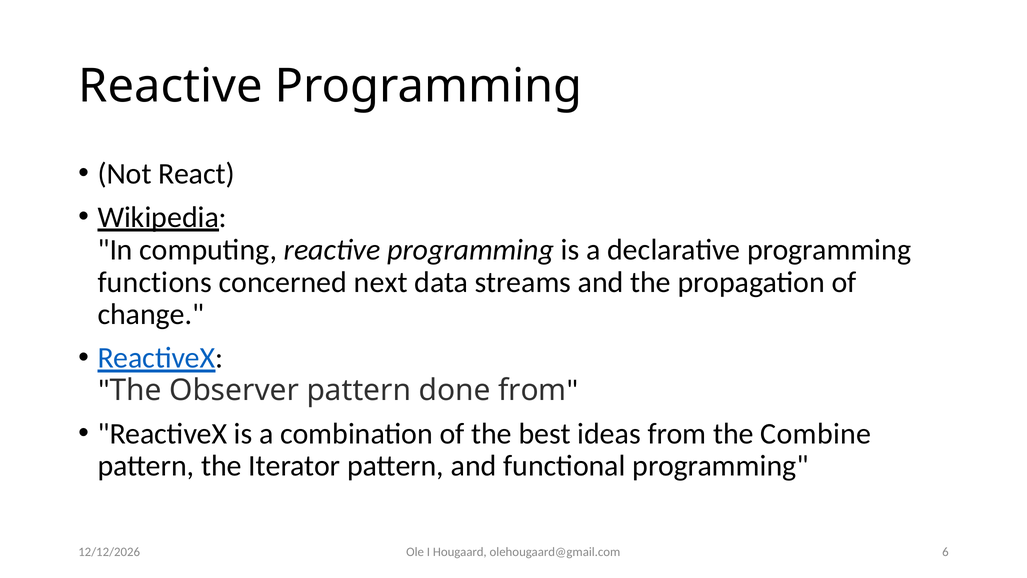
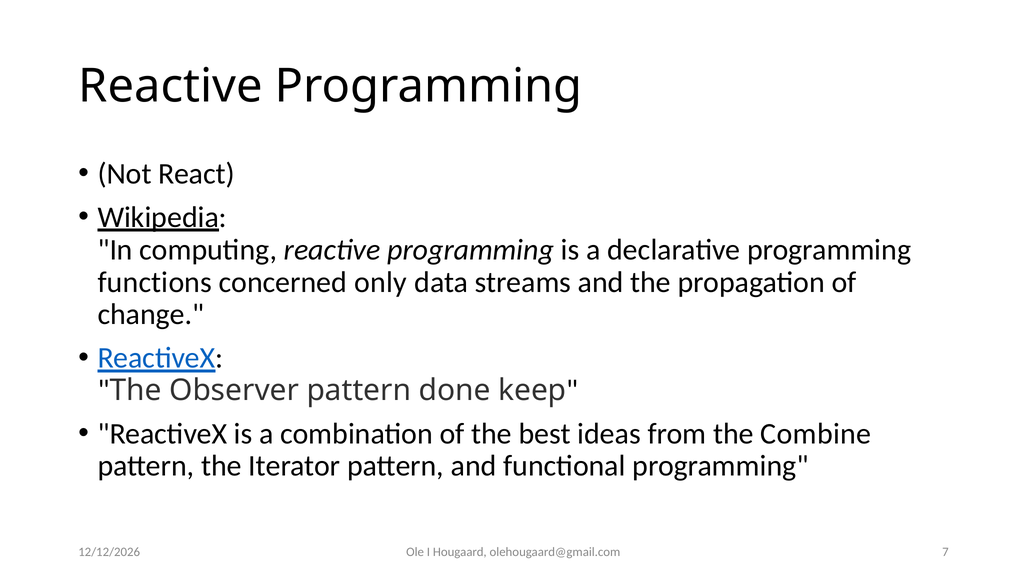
next: next -> only
done from: from -> keep
6: 6 -> 7
